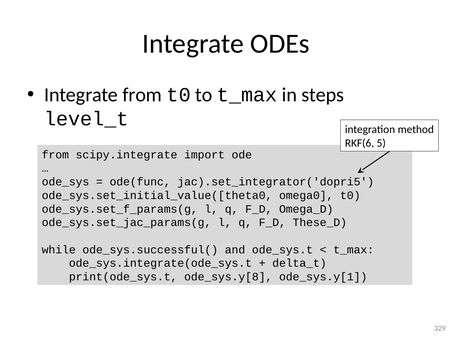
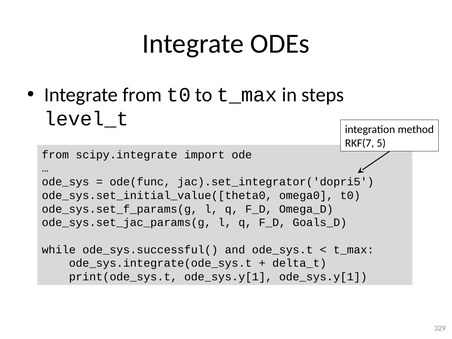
RKF(6: RKF(6 -> RKF(7
These_D: These_D -> Goals_D
print(ode_sys.t ode_sys.y[8: ode_sys.y[8 -> ode_sys.y[1
